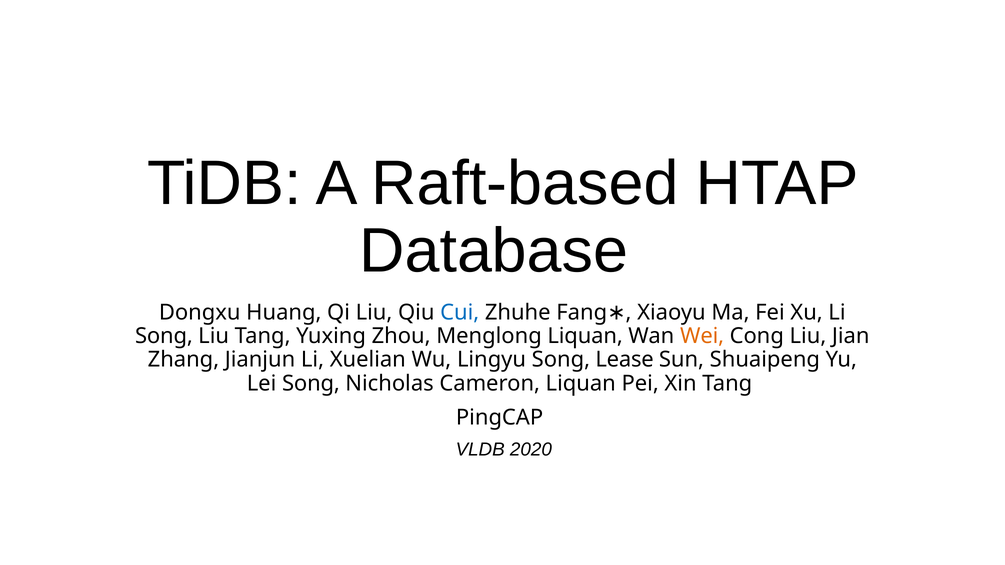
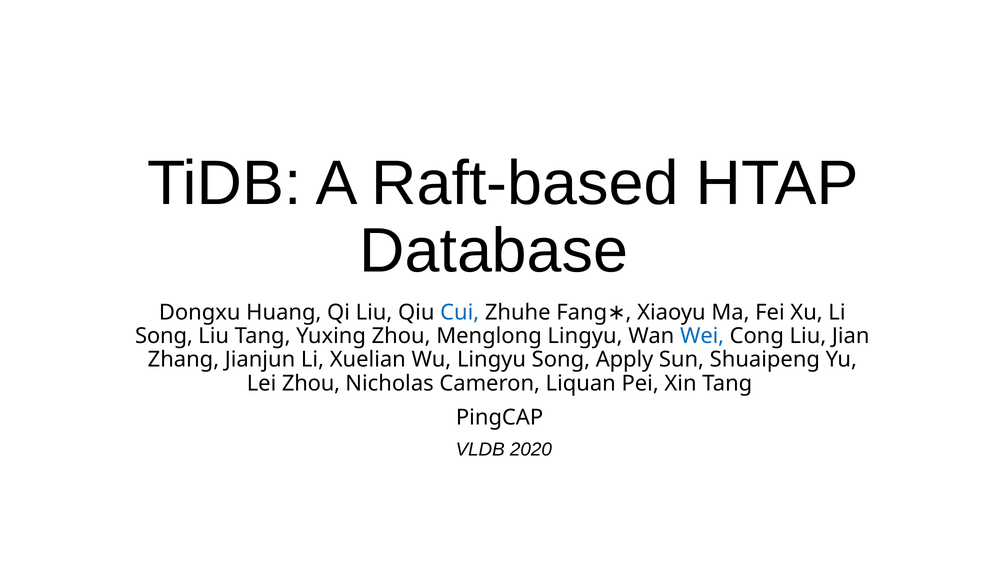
Menglong Liquan: Liquan -> Lingyu
Wei colour: orange -> blue
Lease: Lease -> Apply
Lei Song: Song -> Zhou
